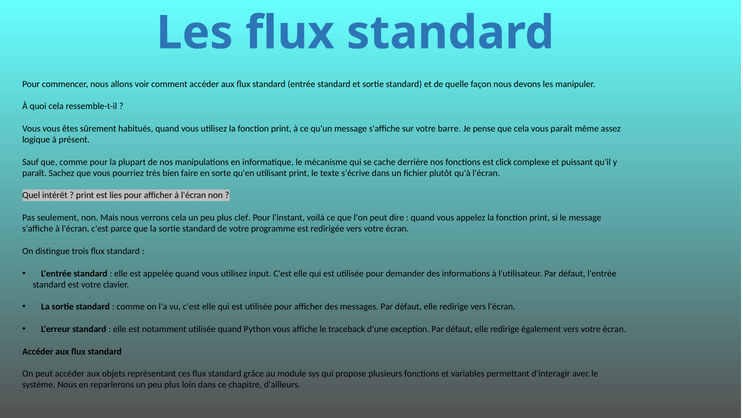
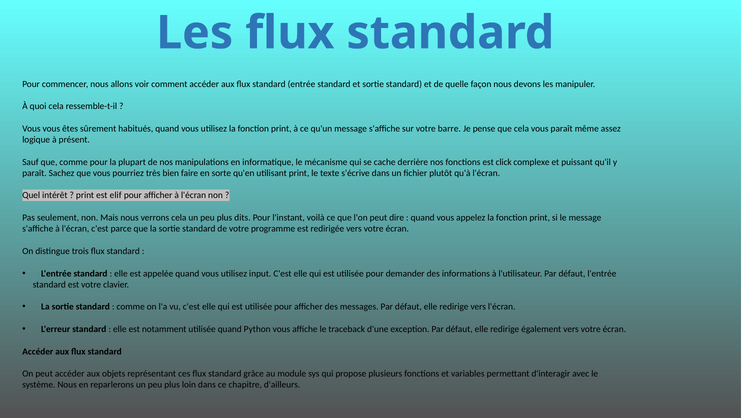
lies: lies -> elif
clef: clef -> dits
